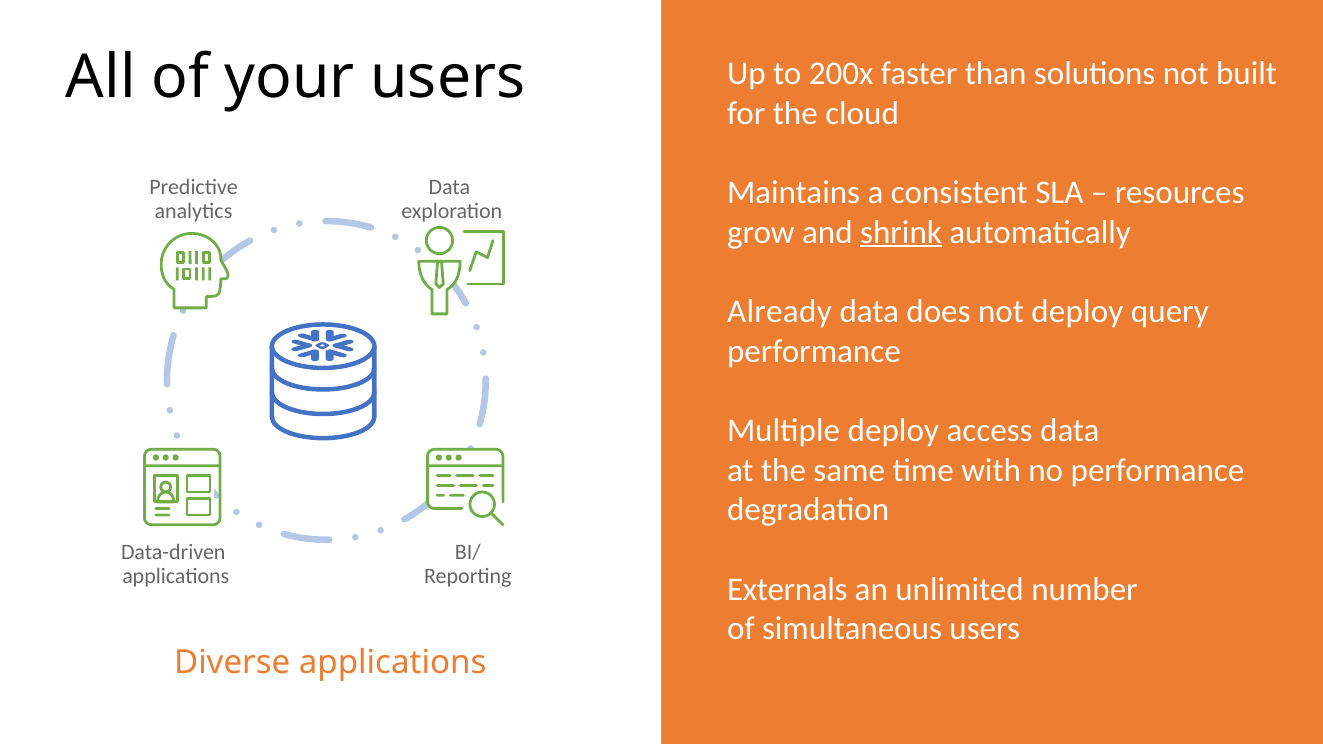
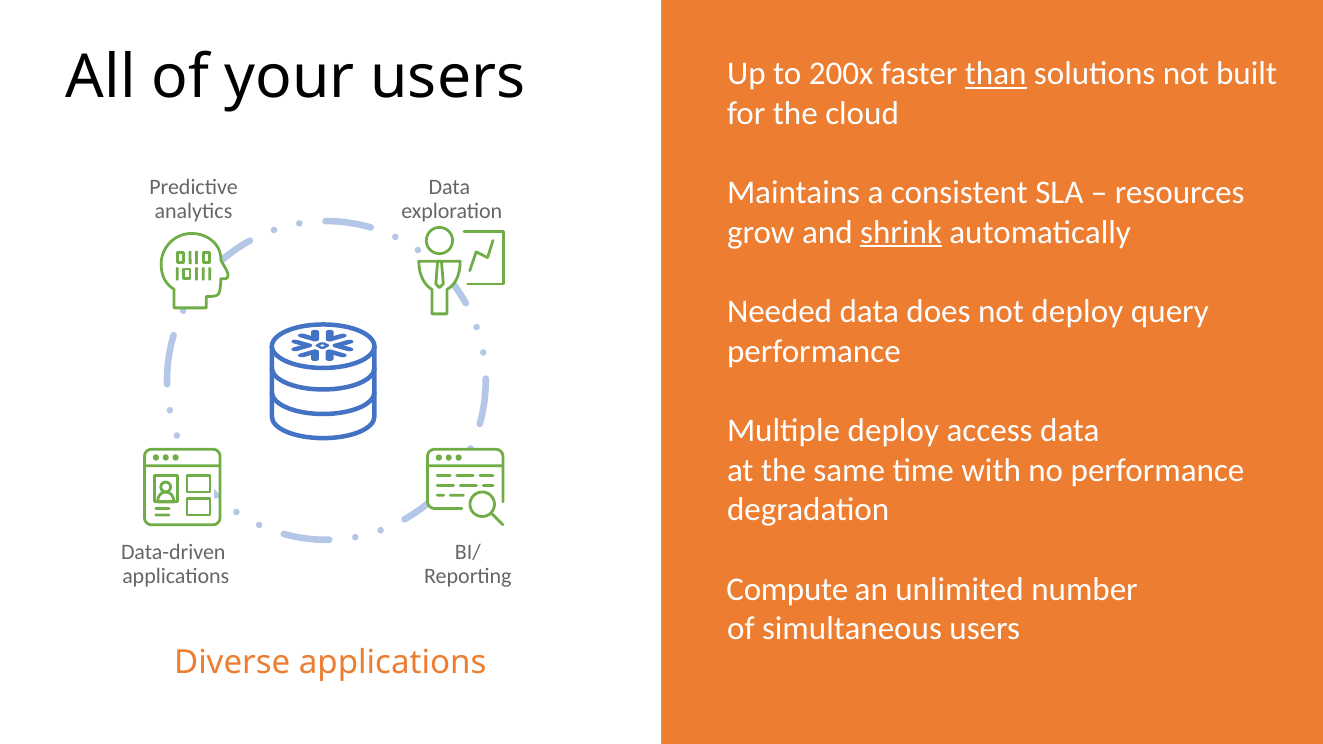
than underline: none -> present
Already: Already -> Needed
Externals: Externals -> Compute
